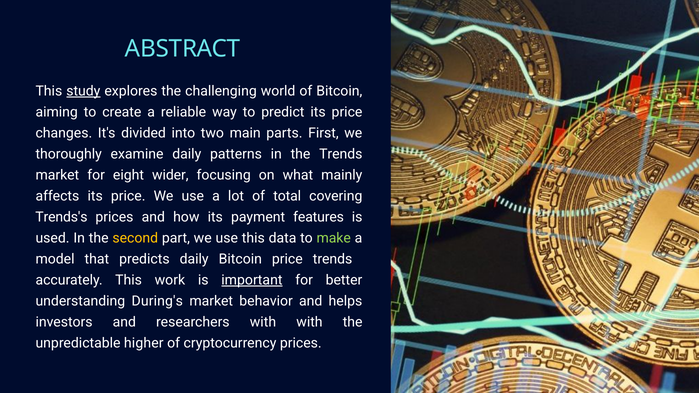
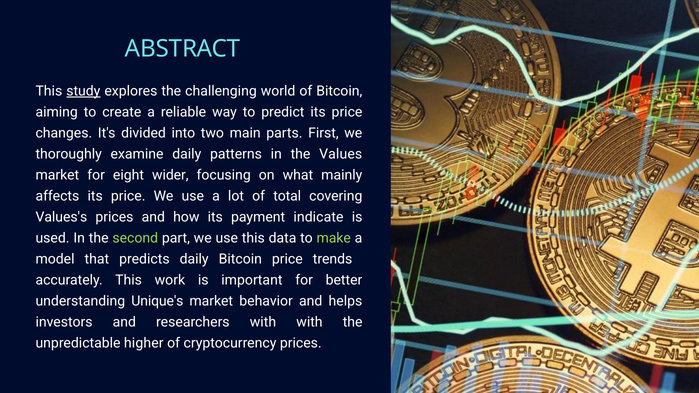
the Trends: Trends -> Values
Trends's: Trends's -> Values's
features: features -> indicate
second colour: yellow -> light green
important underline: present -> none
During's: During's -> Unique's
